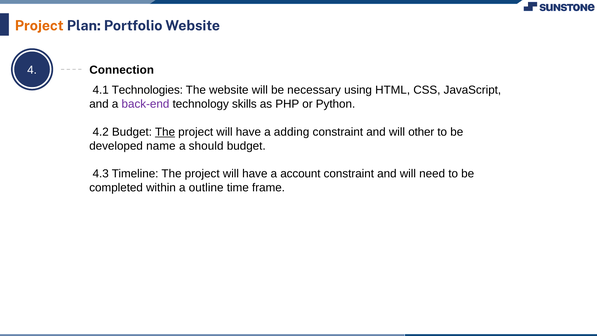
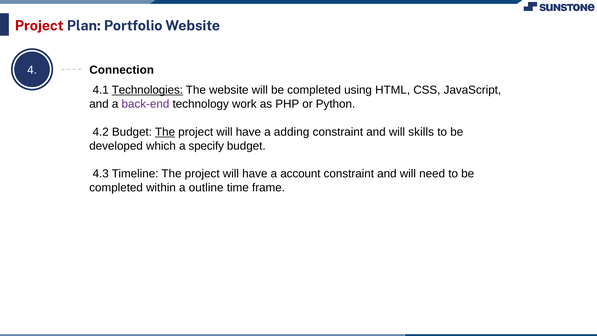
Project at (39, 26) colour: orange -> red
Technologies underline: none -> present
will be necessary: necessary -> completed
skills: skills -> work
other: other -> skills
name: name -> which
should: should -> specify
